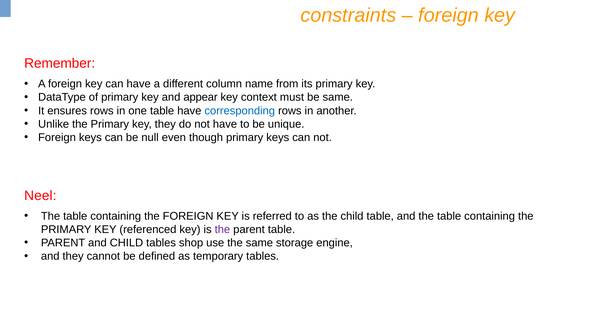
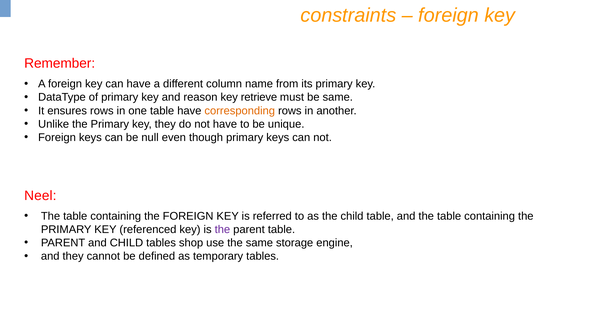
appear: appear -> reason
context: context -> retrieve
corresponding colour: blue -> orange
